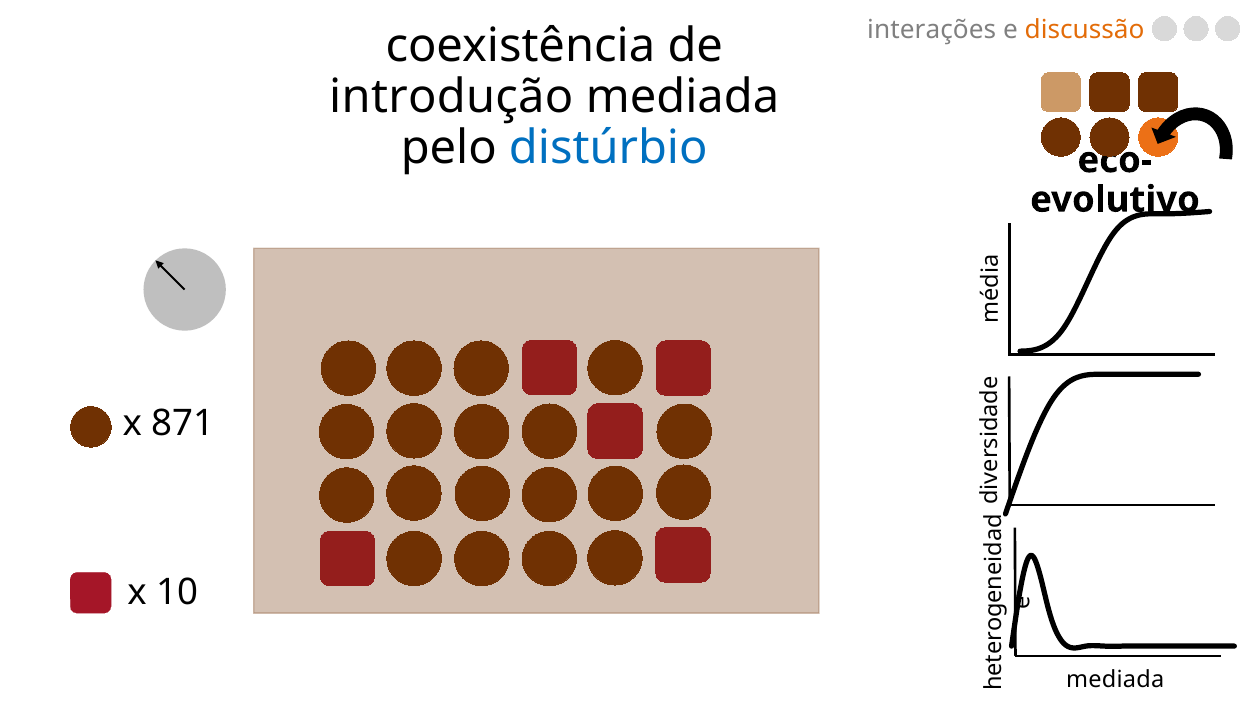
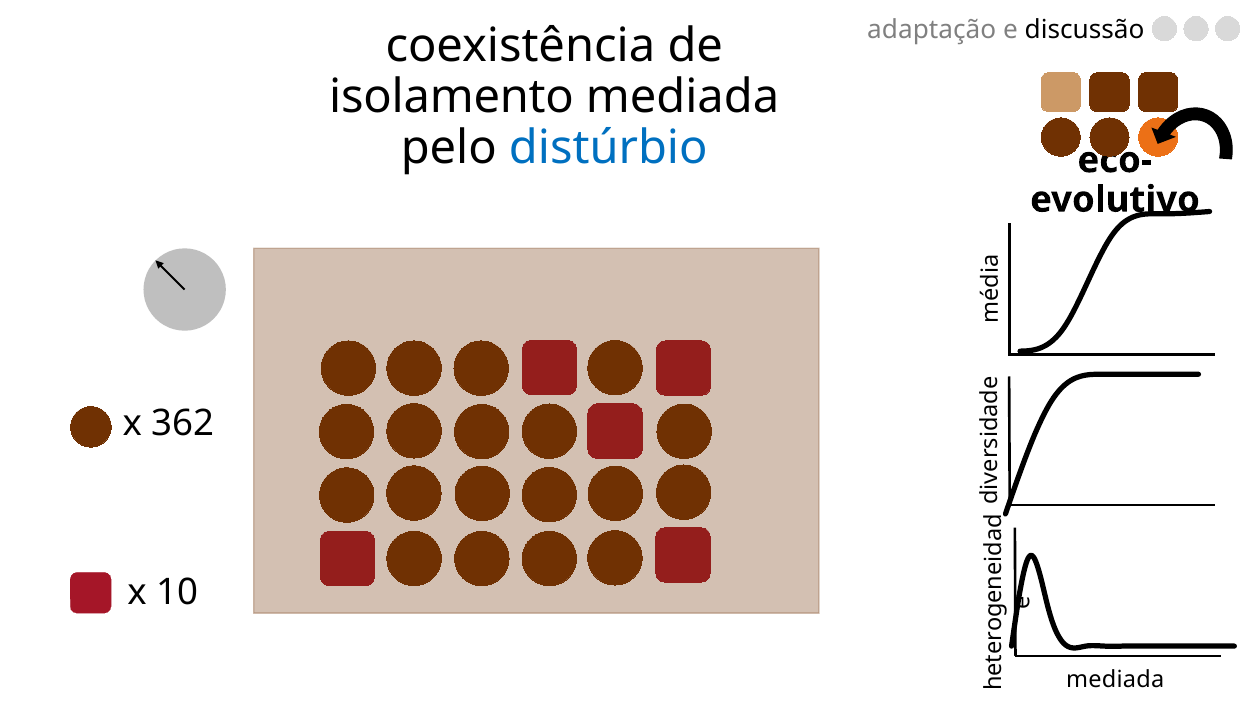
interações: interações -> adaptação
discussão colour: orange -> black
introdução: introdução -> isolamento
871: 871 -> 362
